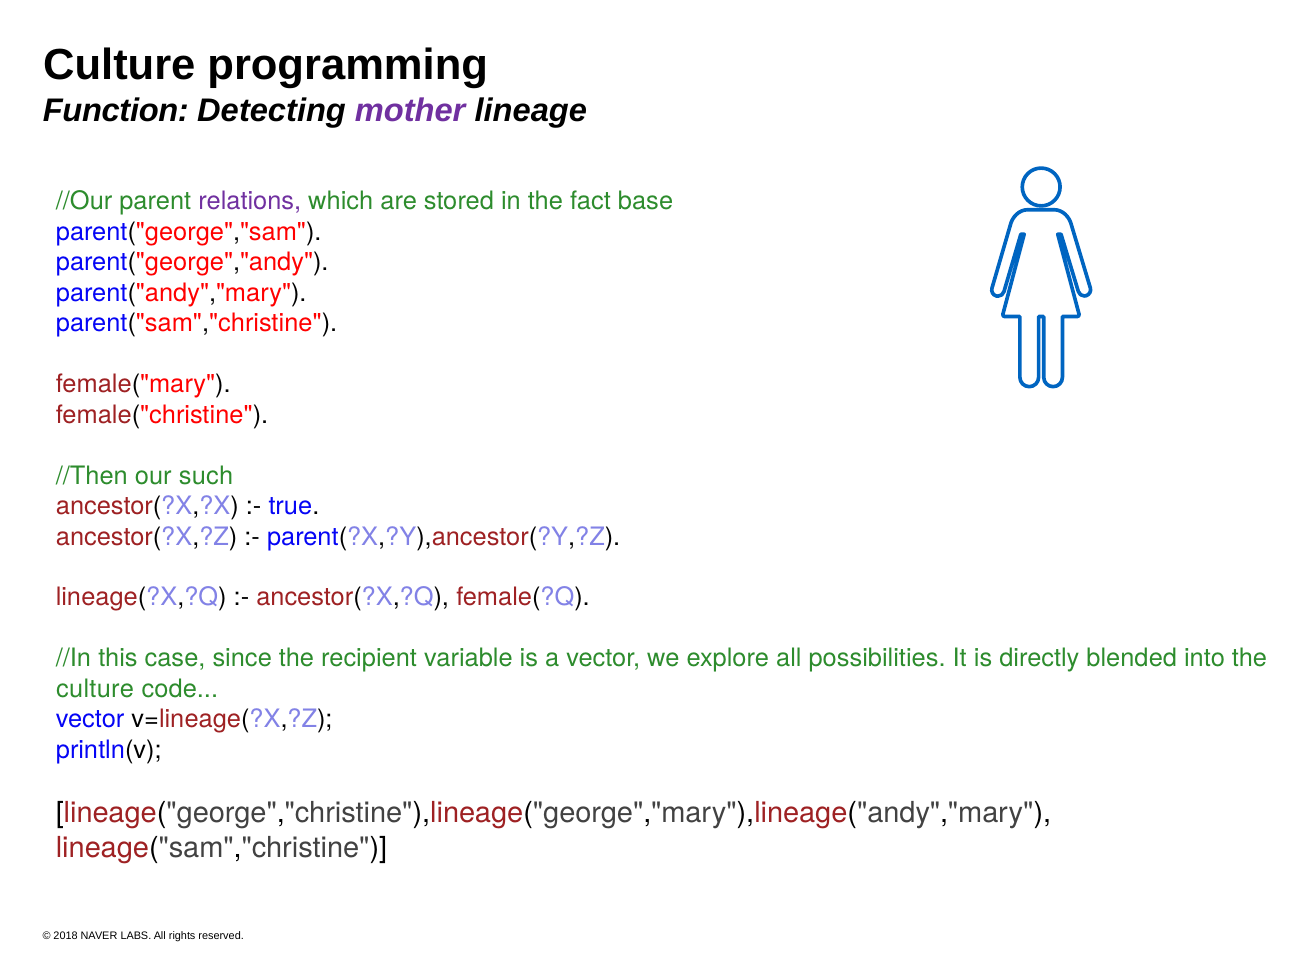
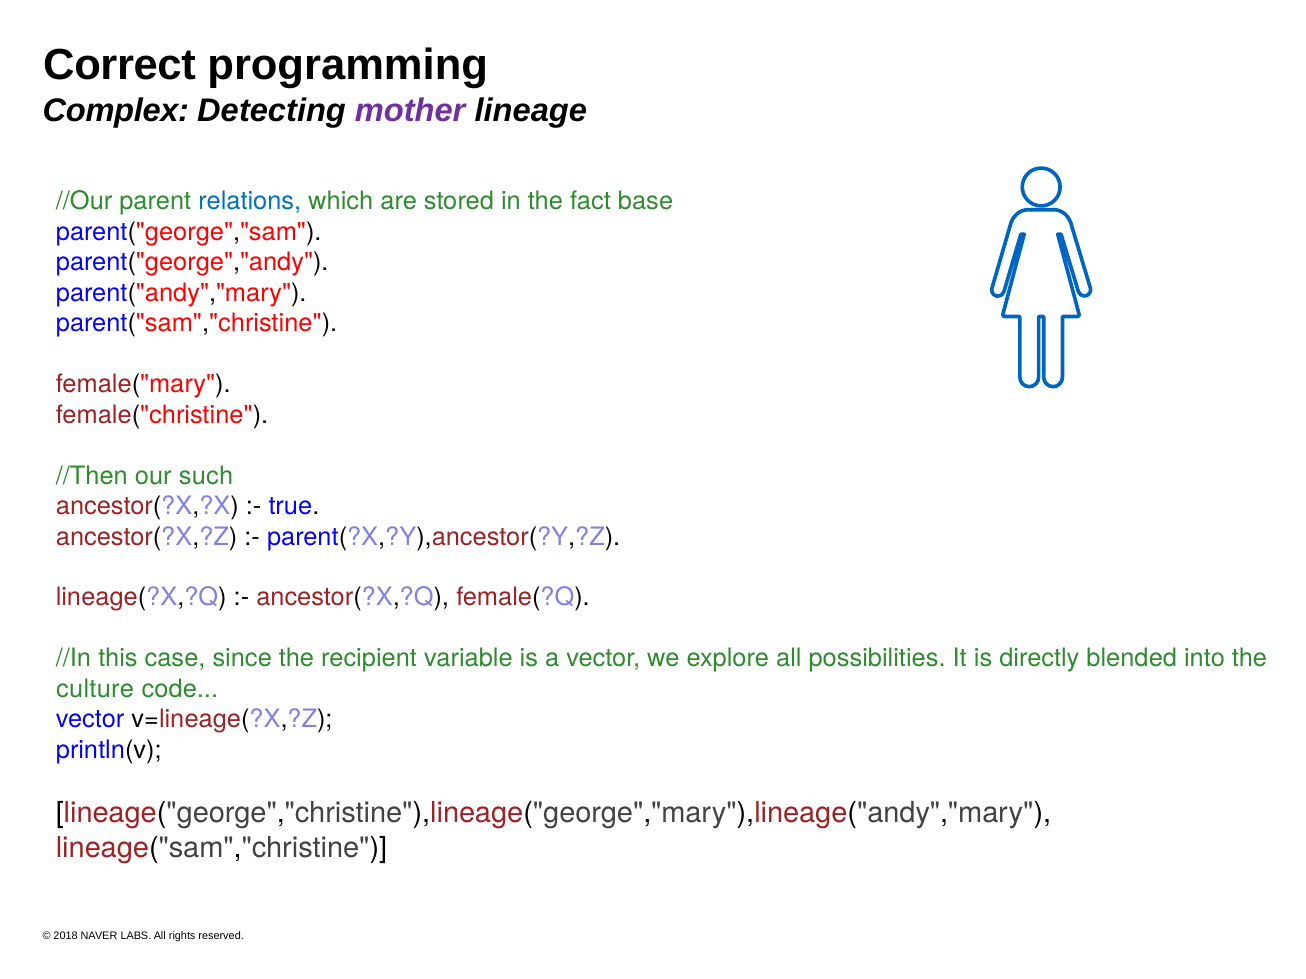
Culture at (119, 65): Culture -> Correct
Function: Function -> Complex
relations colour: purple -> blue
